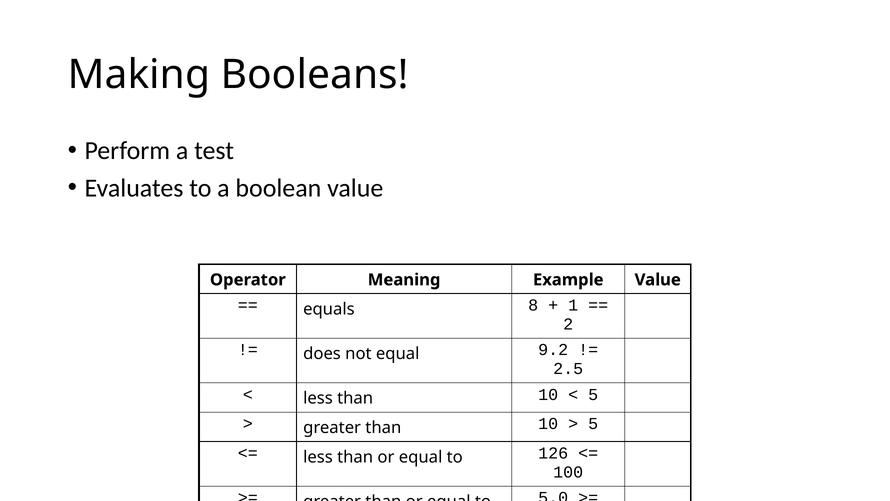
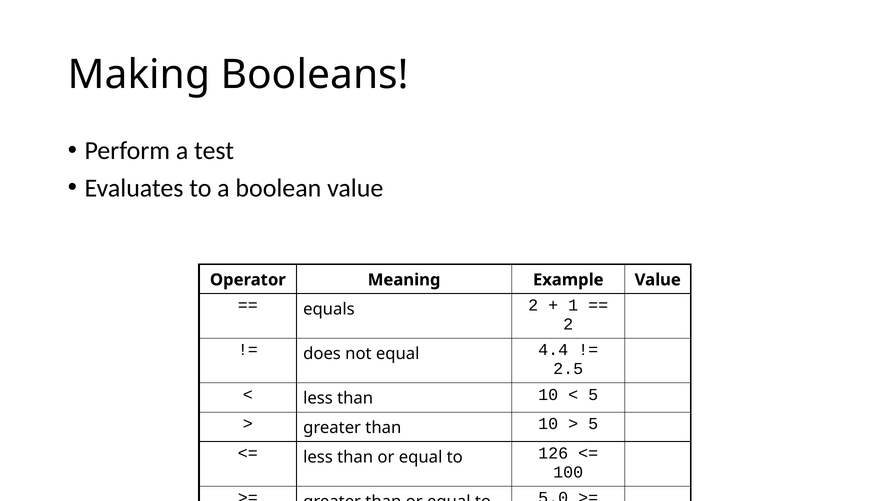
equals 8: 8 -> 2
9.2: 9.2 -> 4.4
